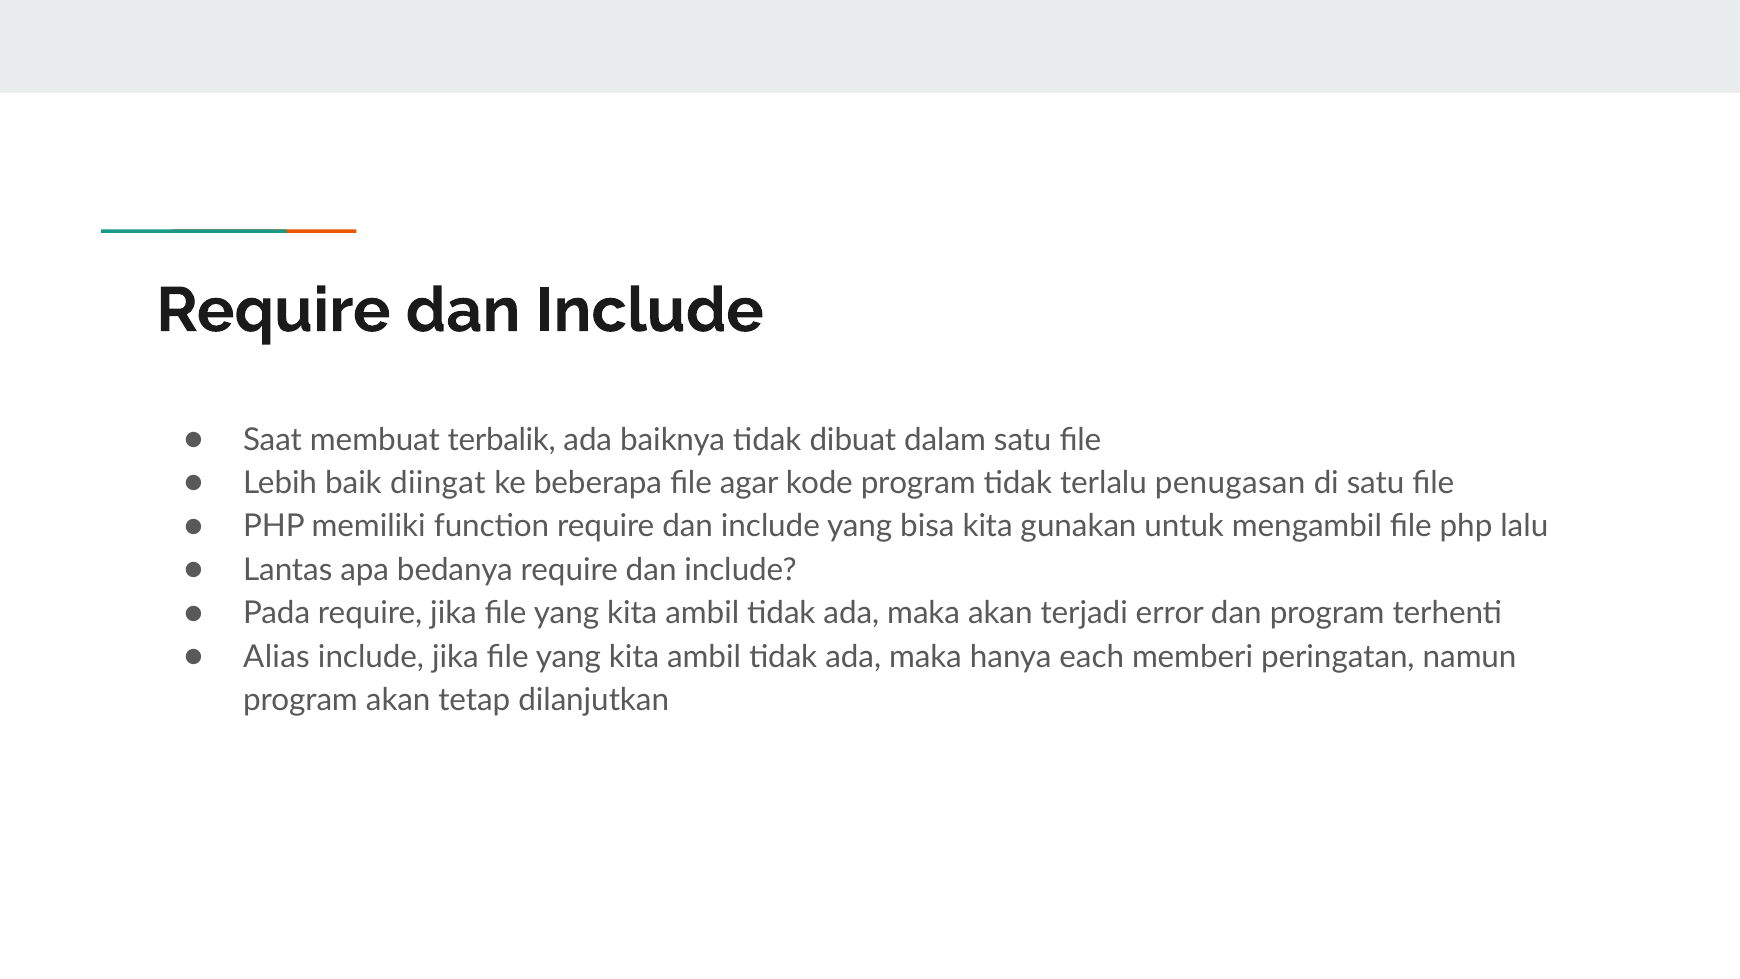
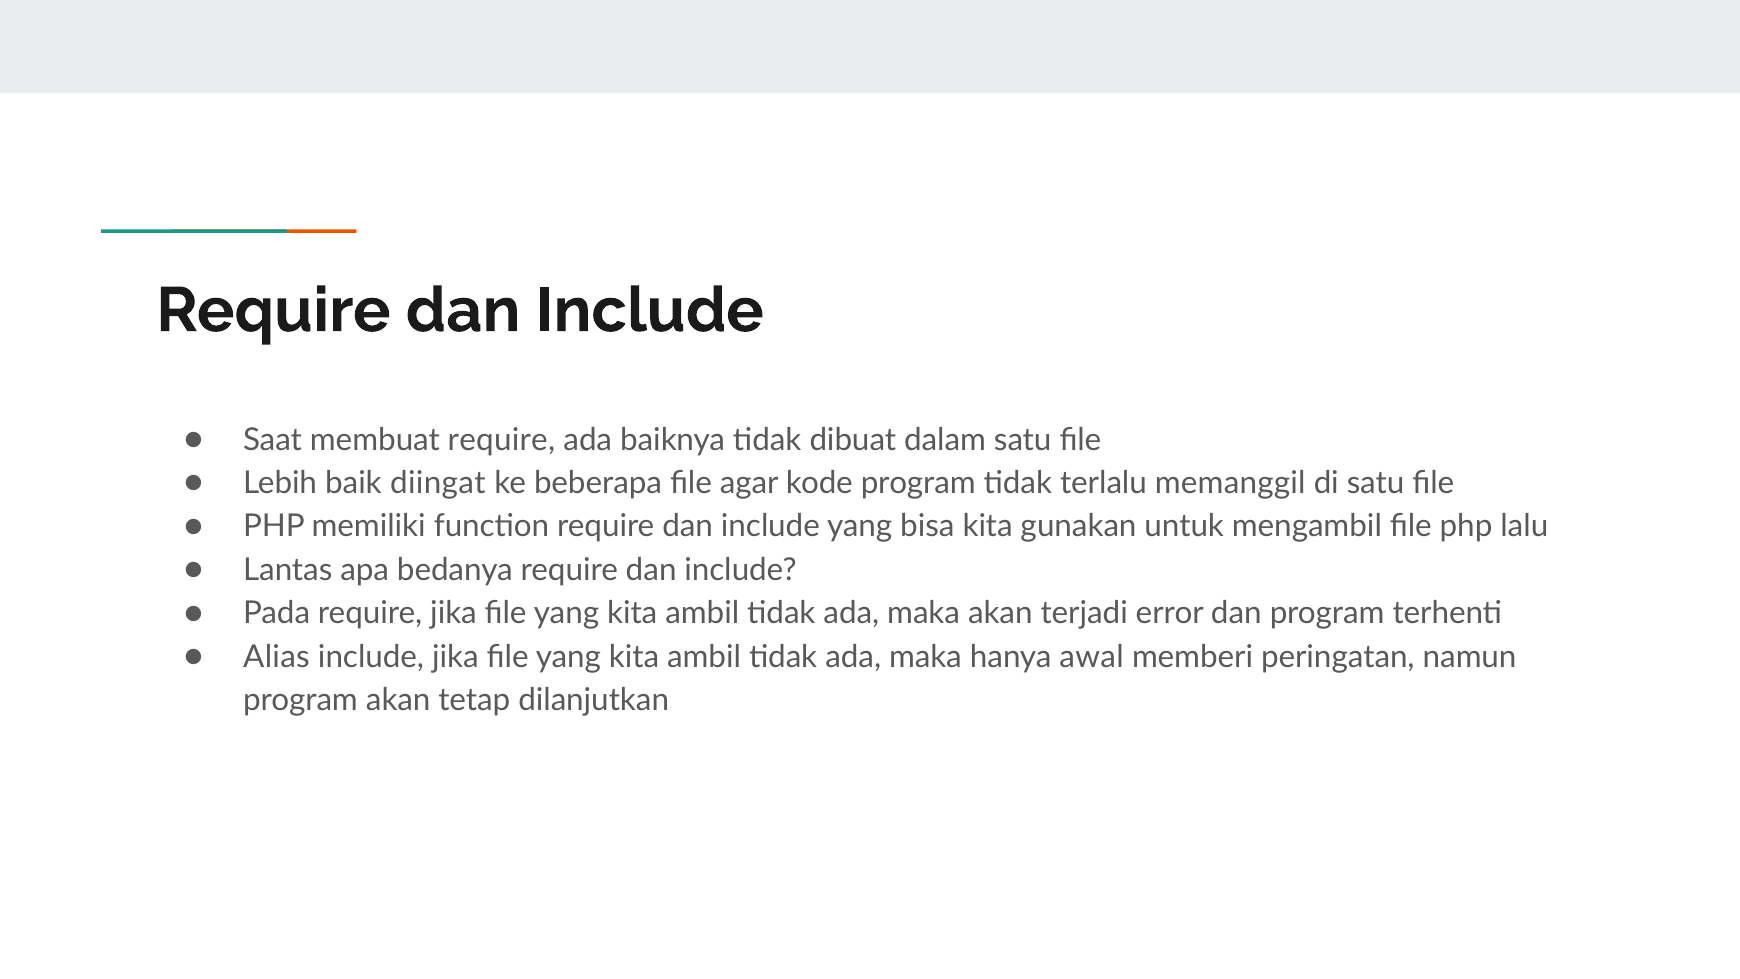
membuat terbalik: terbalik -> require
penugasan: penugasan -> memanggil
each: each -> awal
